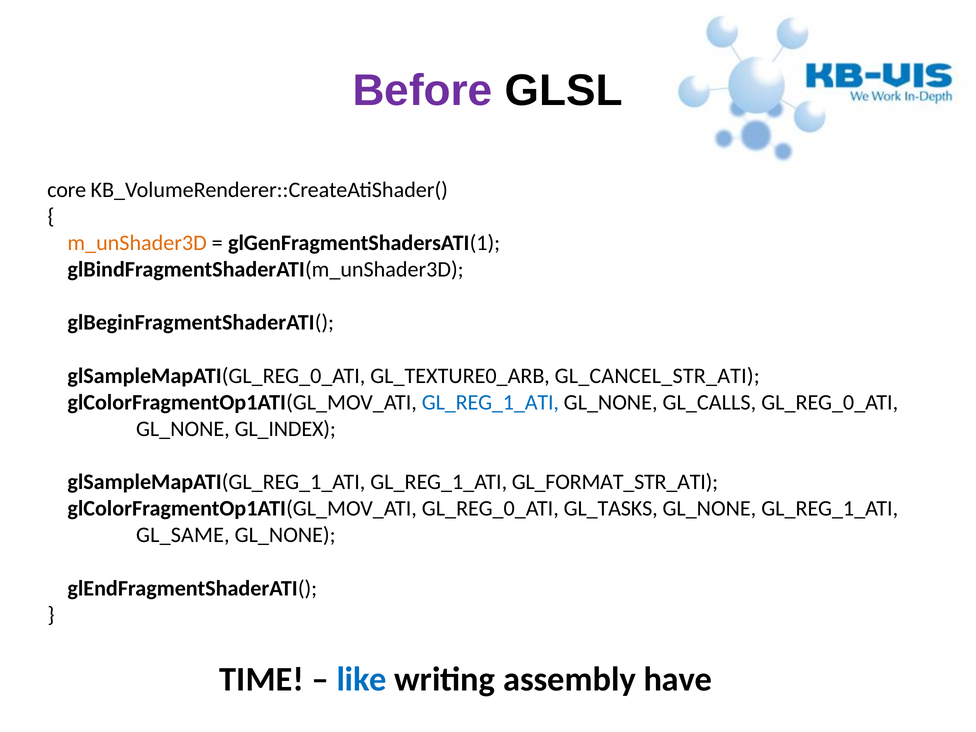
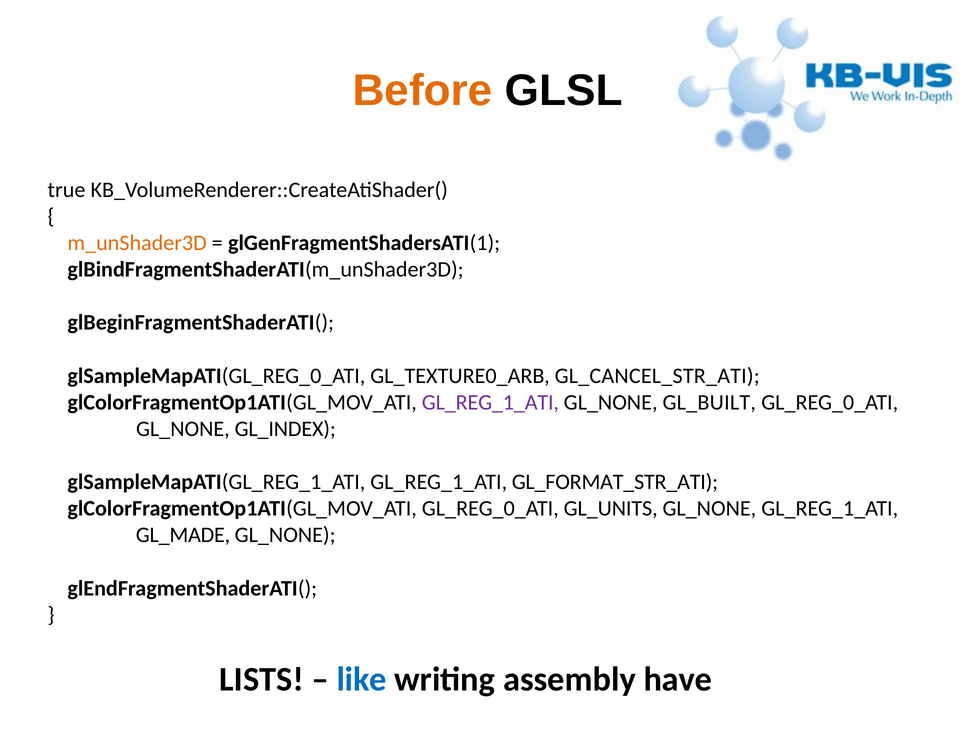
Before colour: purple -> orange
core: core -> true
GL_REG_1_ATI at (490, 402) colour: blue -> purple
GL_CALLS: GL_CALLS -> GL_BUILT
GL_TASKS: GL_TASKS -> GL_UNITS
GL_SAME: GL_SAME -> GL_MADE
TIME: TIME -> LISTS
